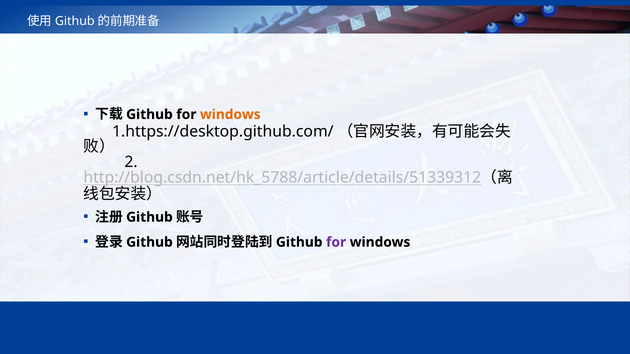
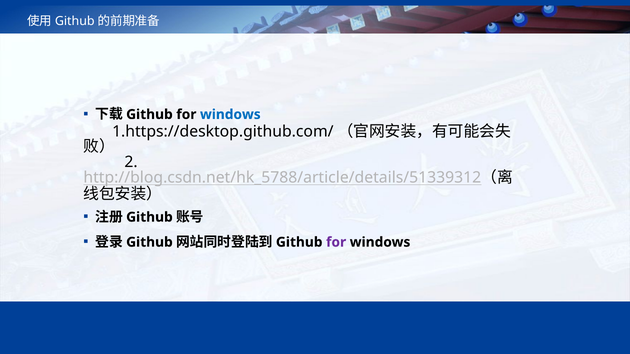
windows at (230, 115) colour: orange -> blue
